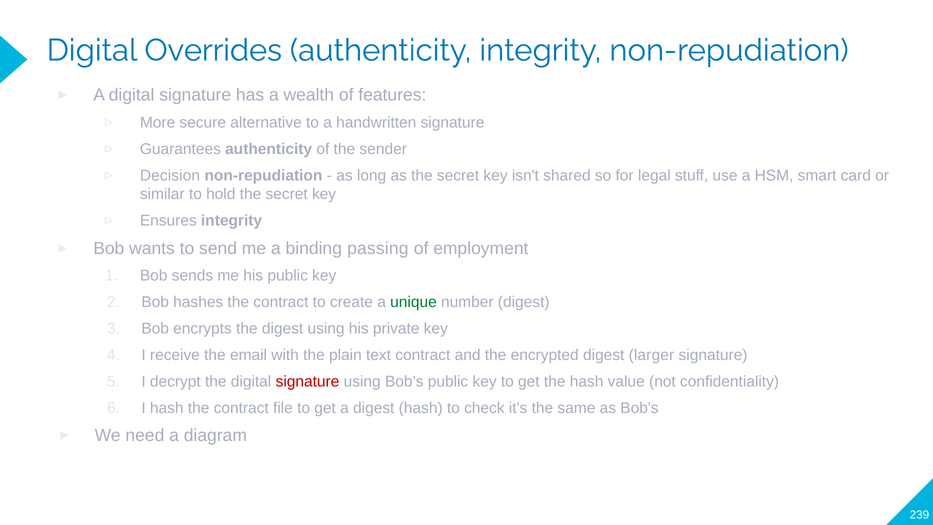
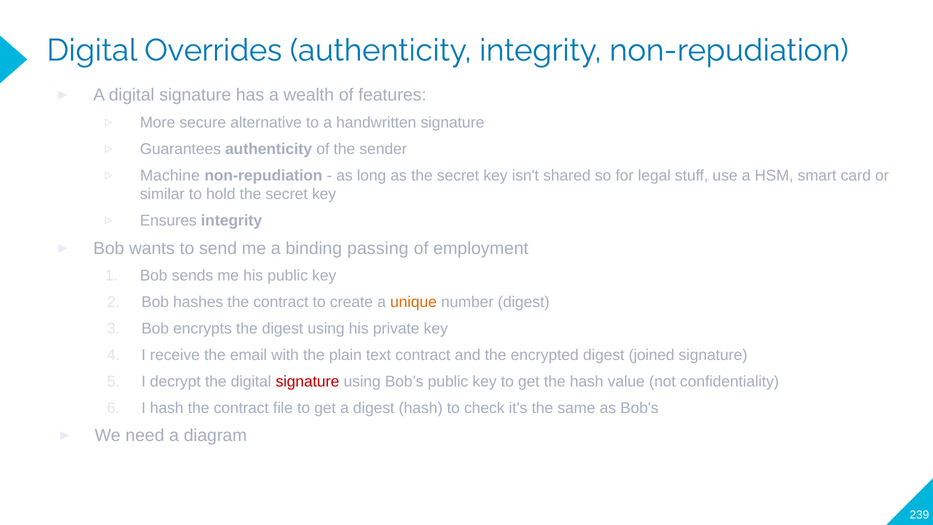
Decision: Decision -> Machine
unique colour: green -> orange
larger: larger -> joined
